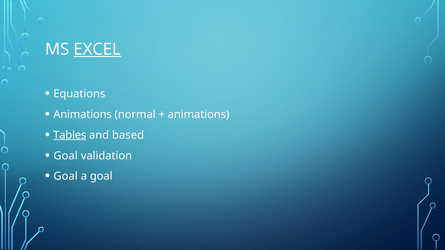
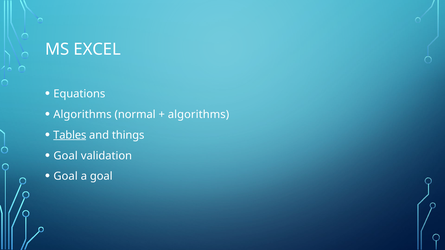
EXCEL underline: present -> none
Animations at (83, 115): Animations -> Algorithms
animations at (199, 115): animations -> algorithms
based: based -> things
